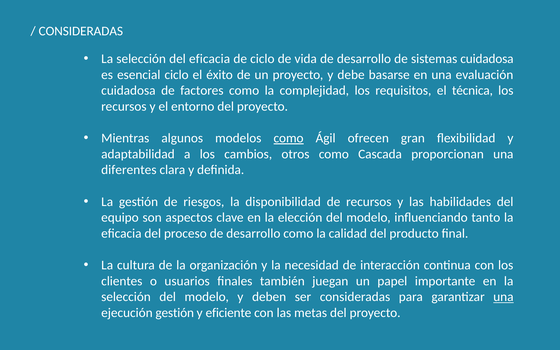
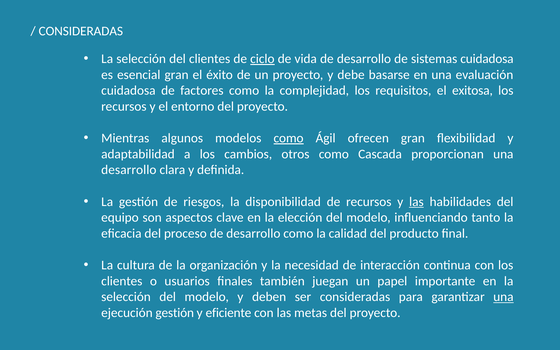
del eficacia: eficacia -> clientes
ciclo at (262, 59) underline: none -> present
esencial ciclo: ciclo -> gran
técnica: técnica -> exitosa
diferentes at (129, 170): diferentes -> desarrollo
las at (416, 202) underline: none -> present
